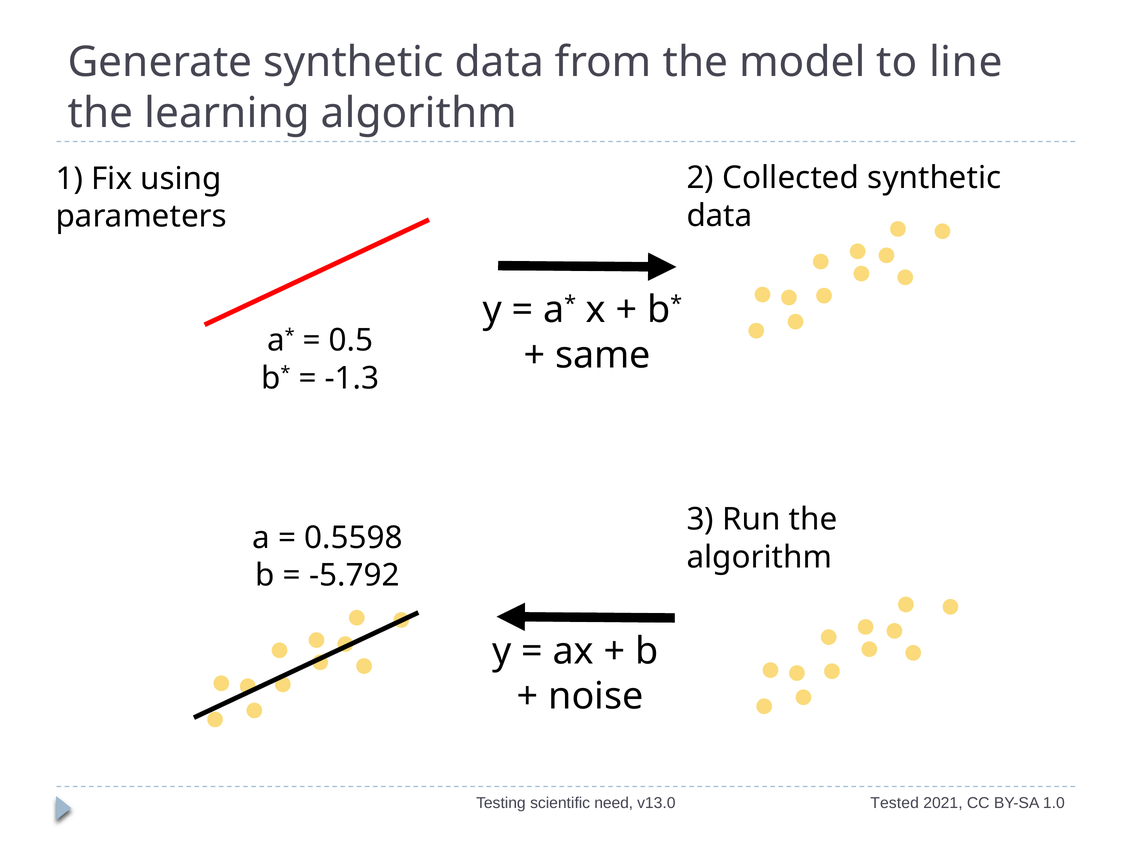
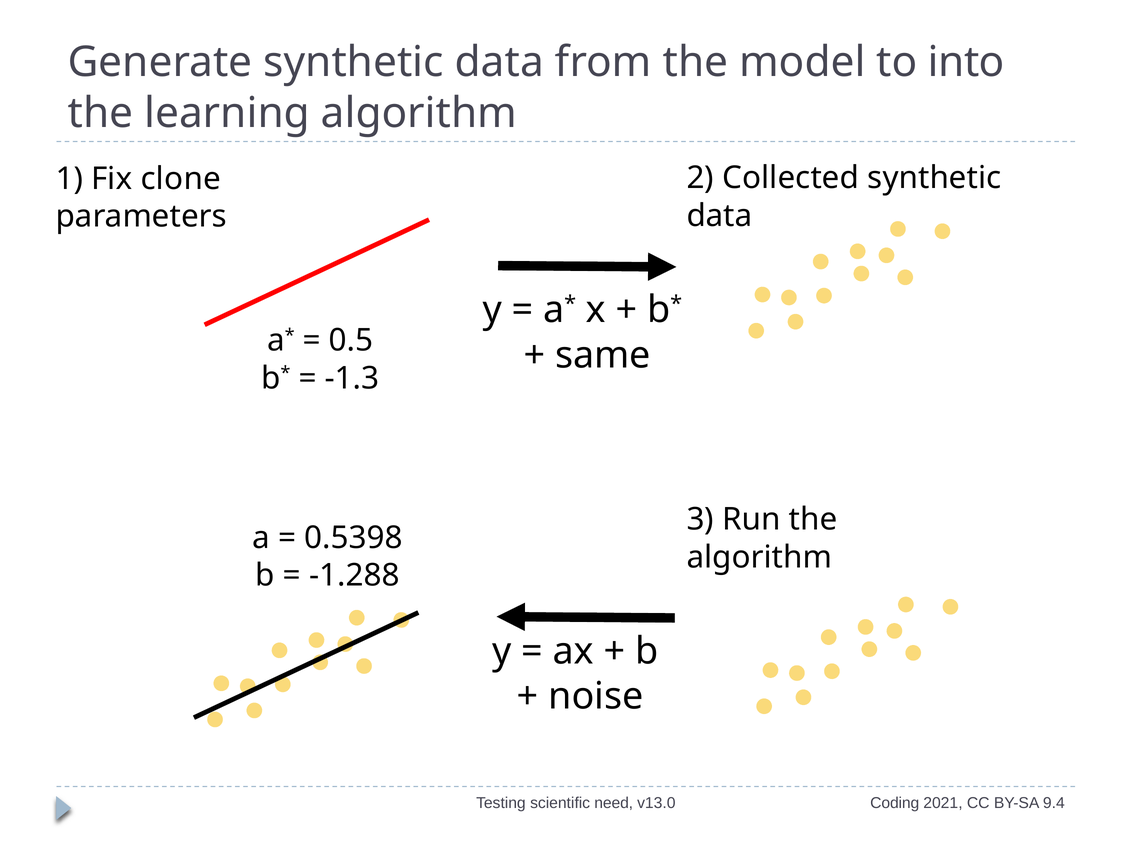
line: line -> into
using: using -> clone
0.5598: 0.5598 -> 0.5398
-5.792: -5.792 -> -1.288
Tested: Tested -> Coding
1.0: 1.0 -> 9.4
